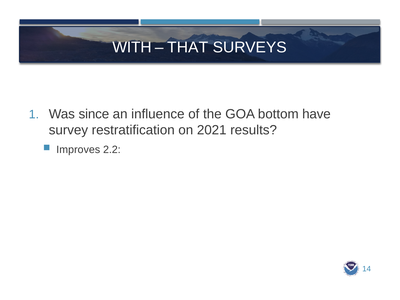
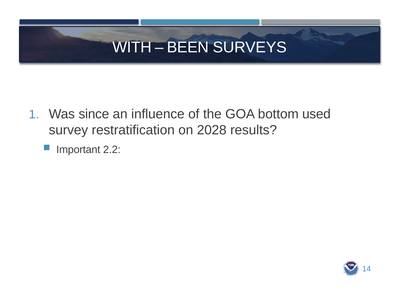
THAT: THAT -> BEEN
have: have -> used
2021: 2021 -> 2028
Improves: Improves -> Important
